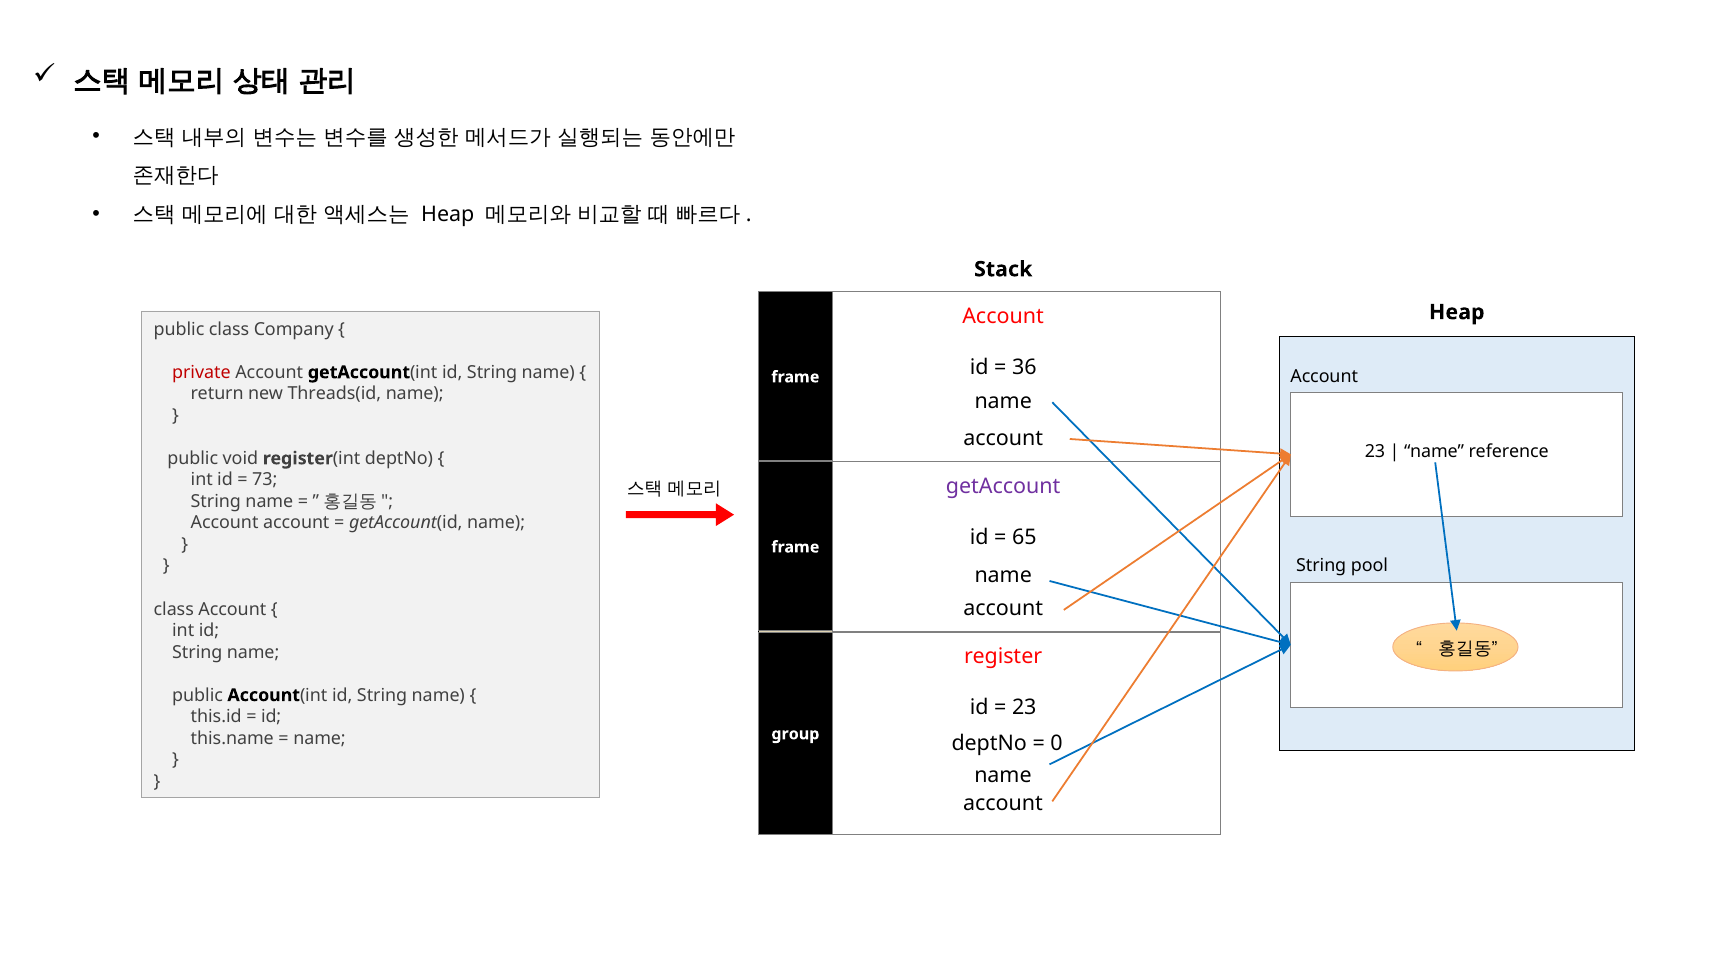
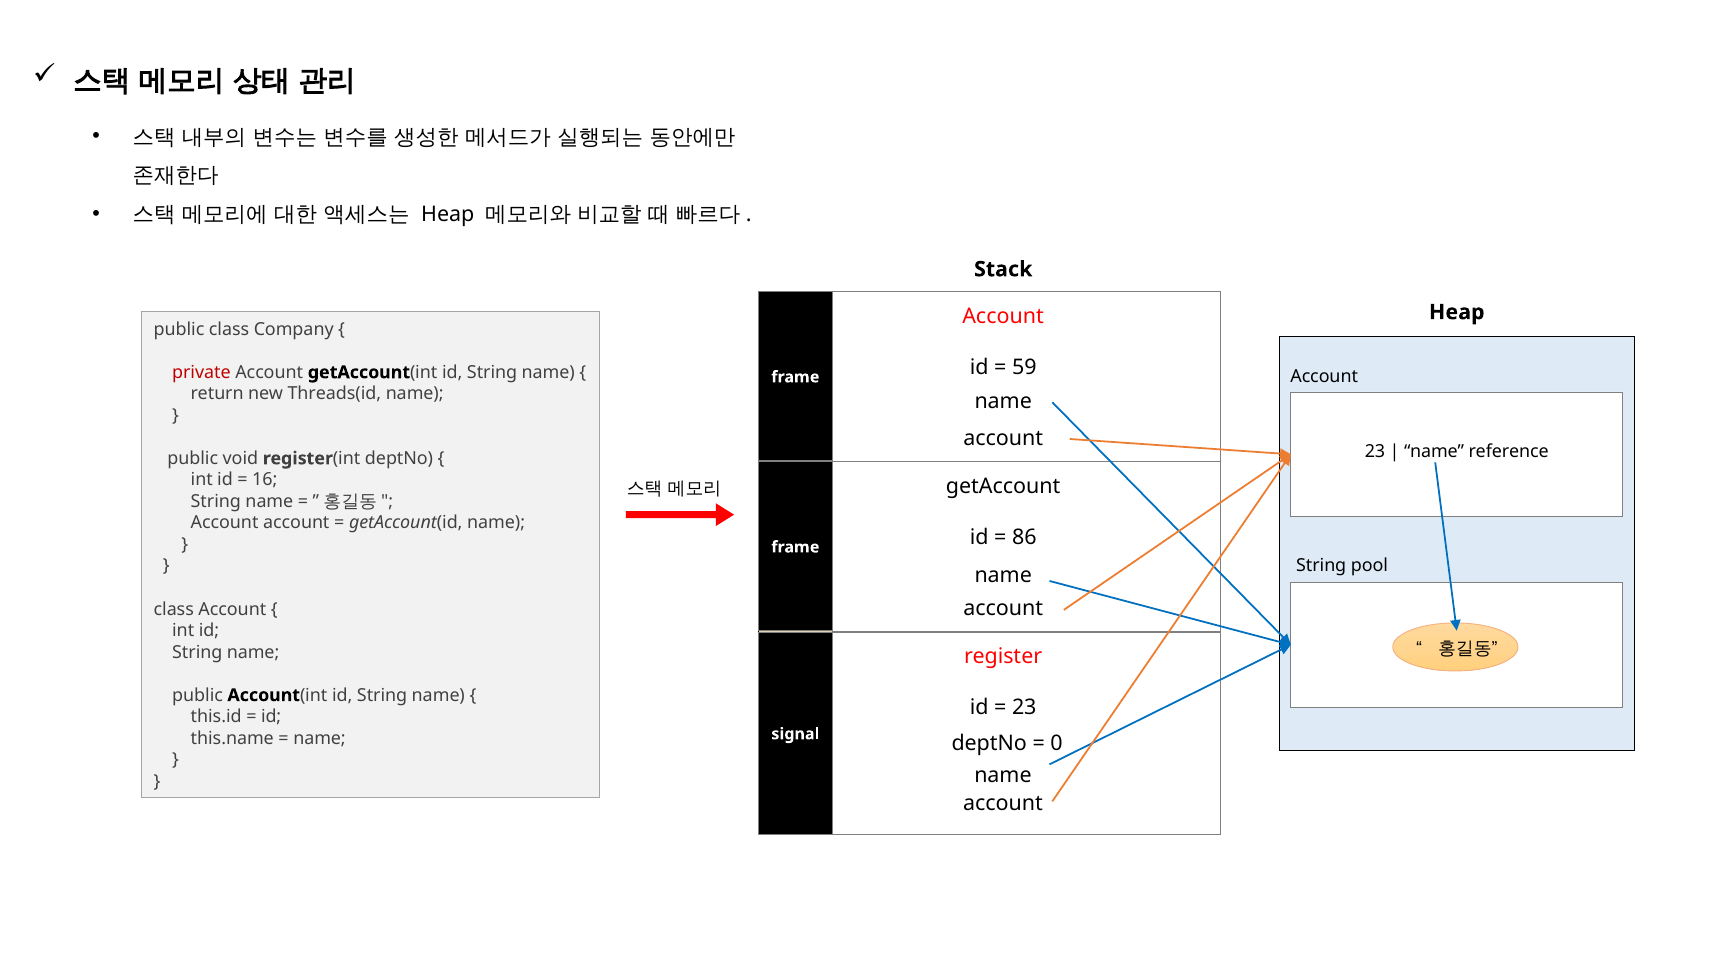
36: 36 -> 59
73: 73 -> 16
getAccount colour: purple -> black
65: 65 -> 86
group: group -> signal
